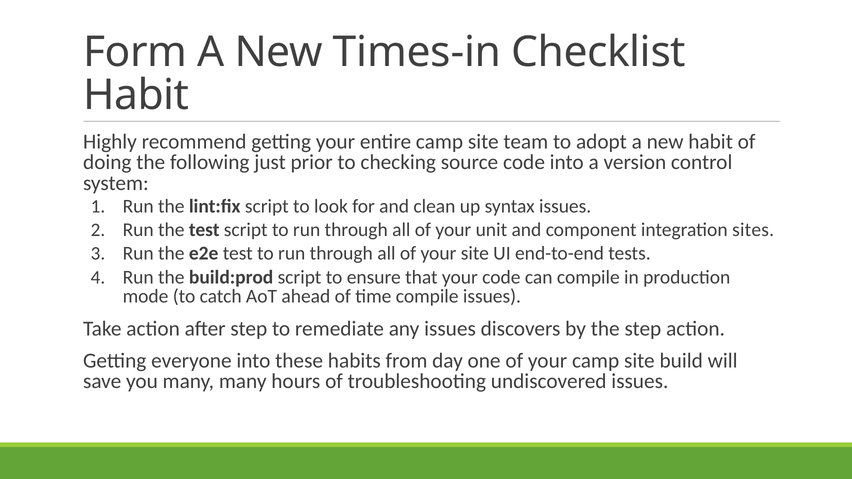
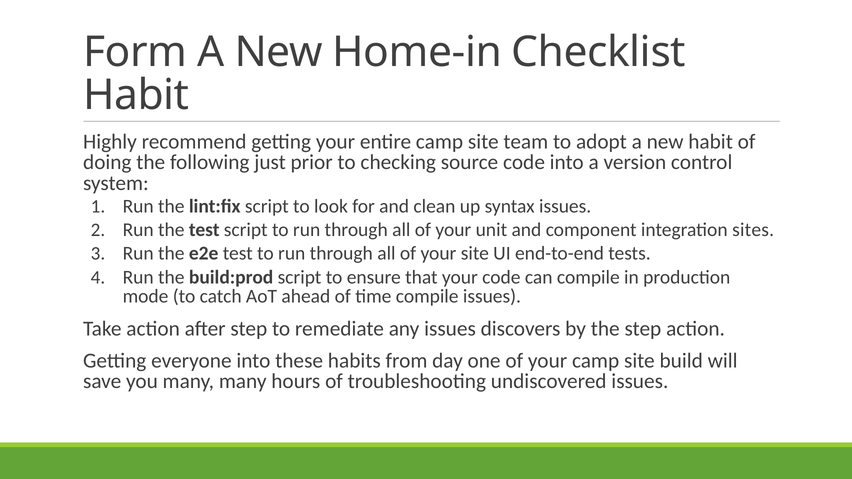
Times-in: Times-in -> Home-in
